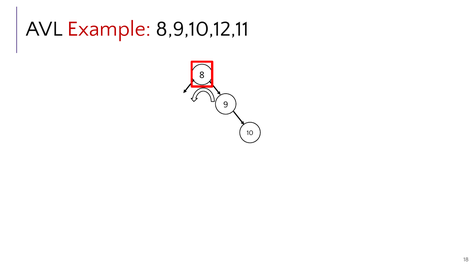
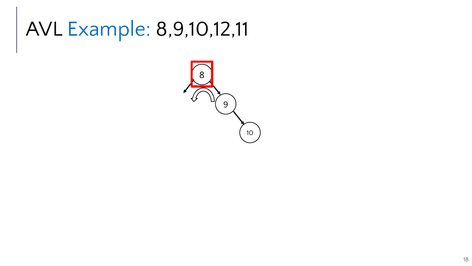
Example colour: red -> blue
